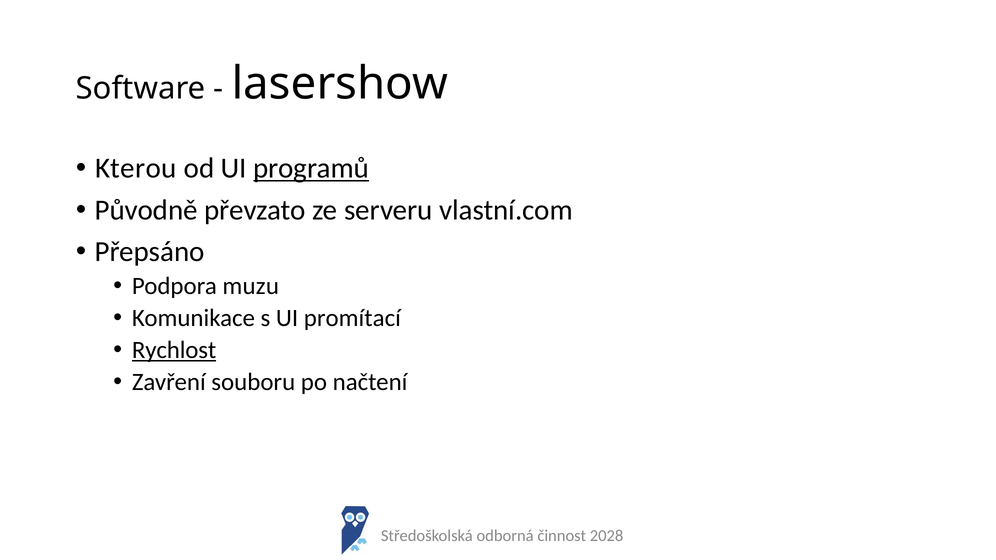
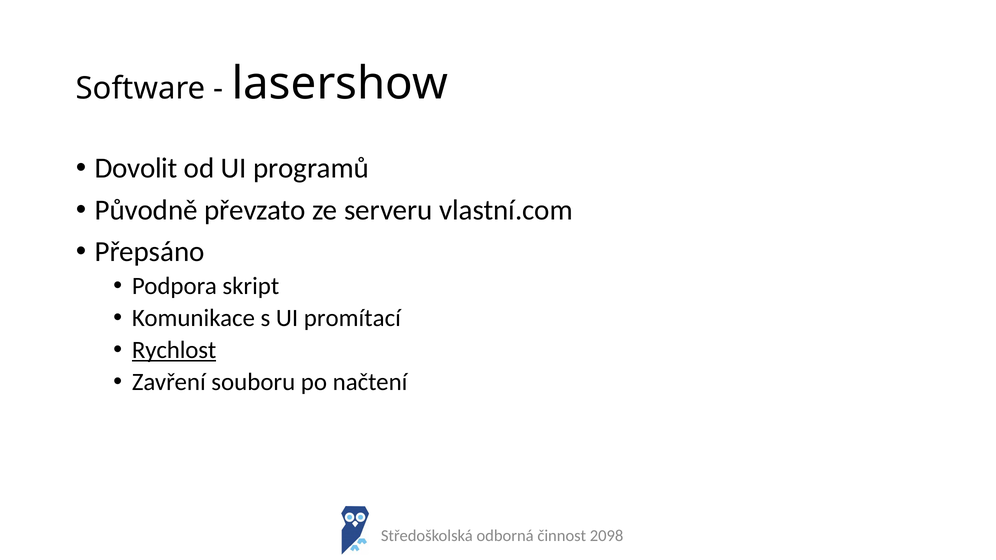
Kterou: Kterou -> Dovolit
programů underline: present -> none
muzu: muzu -> skript
2028: 2028 -> 2098
